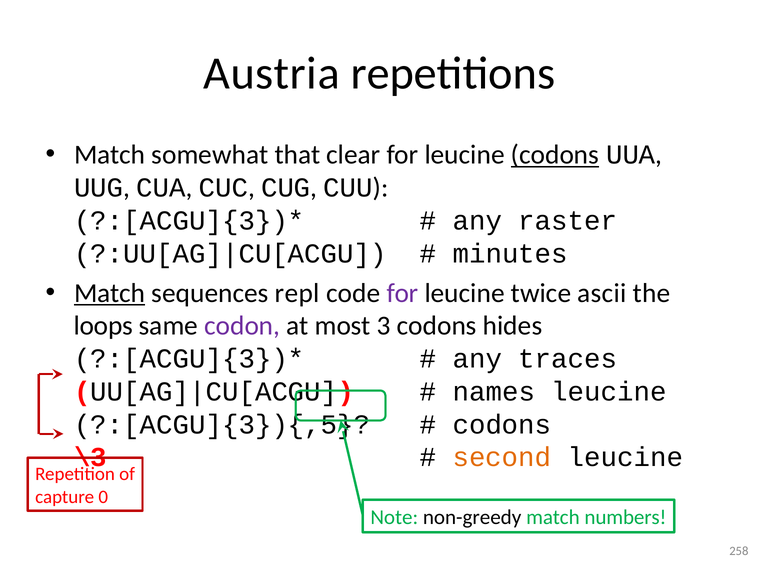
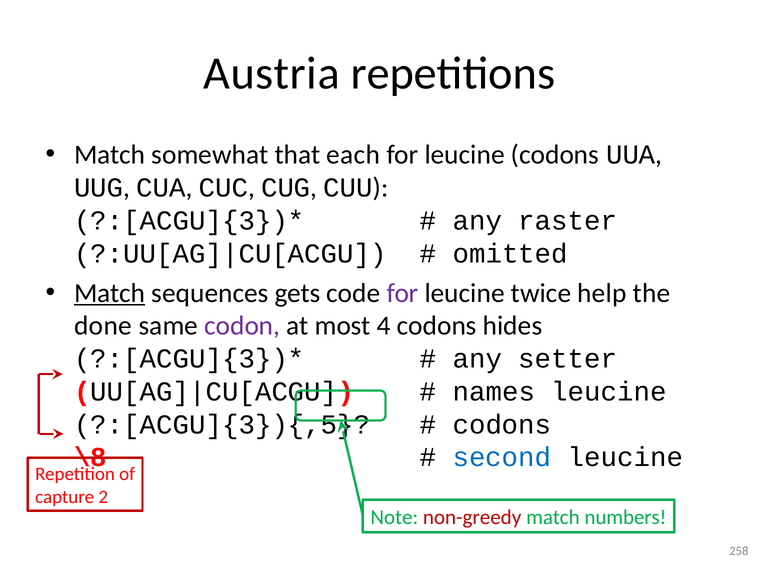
clear: clear -> each
codons at (555, 155) underline: present -> none
minutes: minutes -> omitted
repl: repl -> gets
ascii: ascii -> help
loops: loops -> done
3: 3 -> 4
traces: traces -> setter
\3: \3 -> \8
second colour: orange -> blue
0: 0 -> 2
non-greedy colour: black -> red
